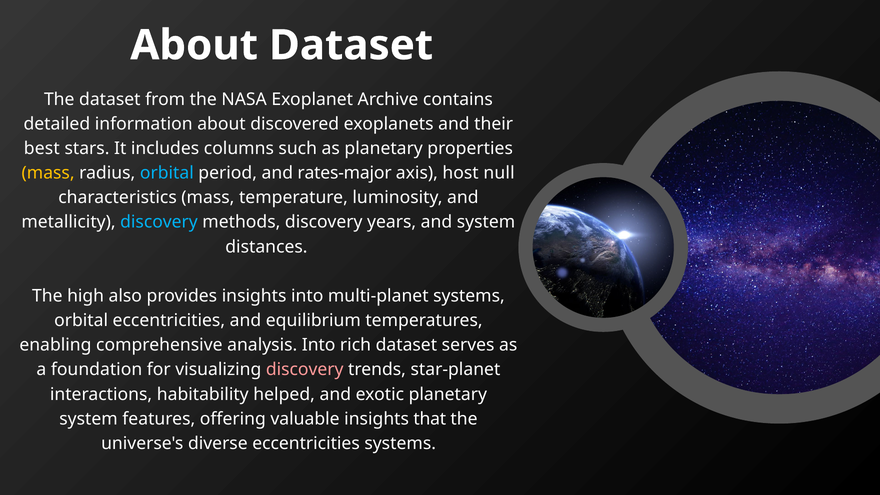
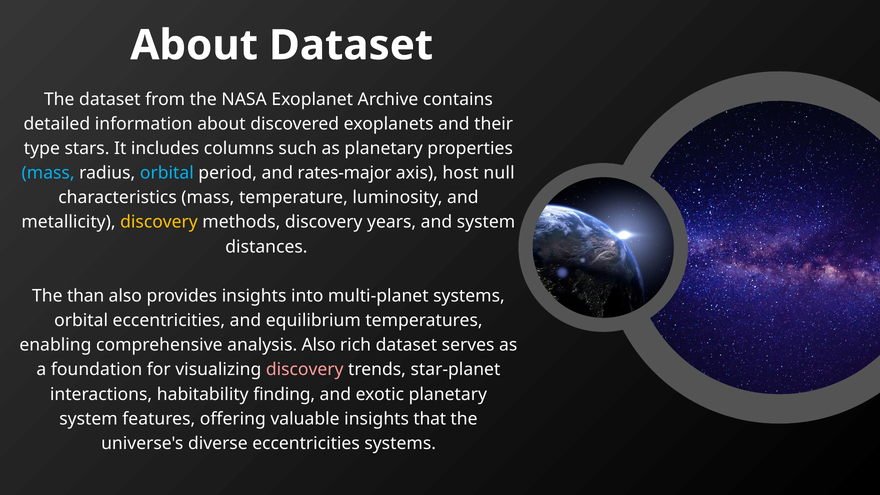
best: best -> type
mass at (48, 173) colour: yellow -> light blue
discovery at (159, 222) colour: light blue -> yellow
high: high -> than
analysis Into: Into -> Also
helped: helped -> finding
